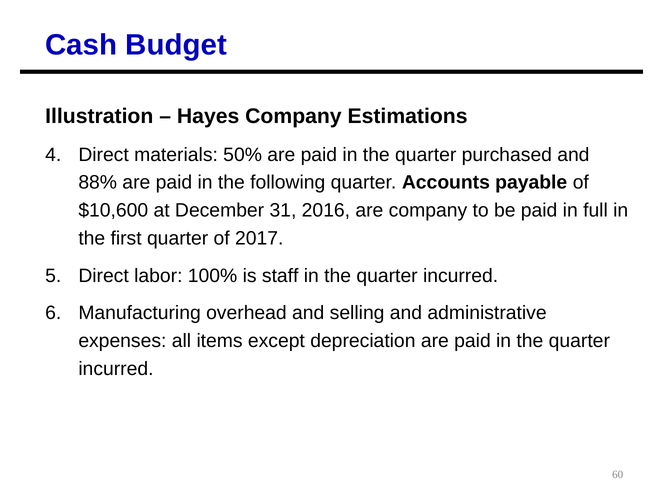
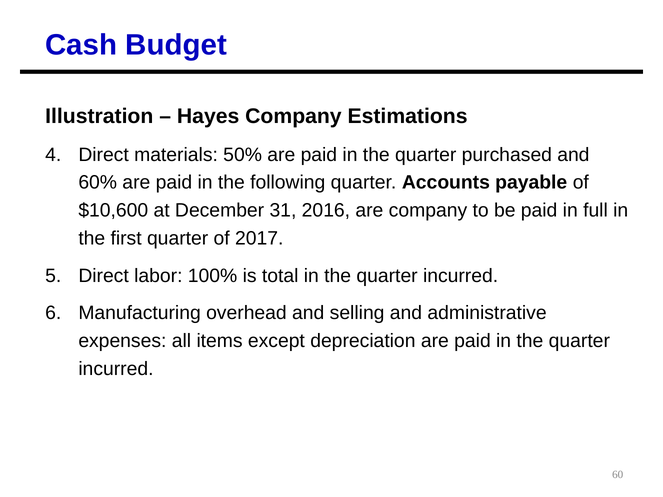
88%: 88% -> 60%
staff: staff -> total
